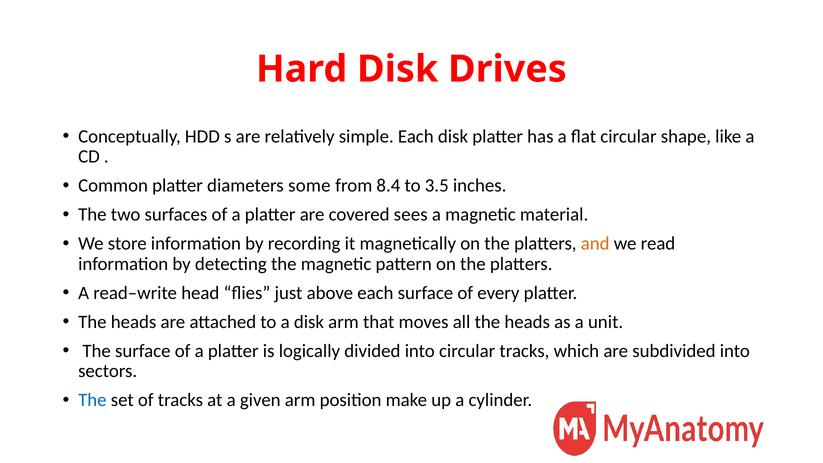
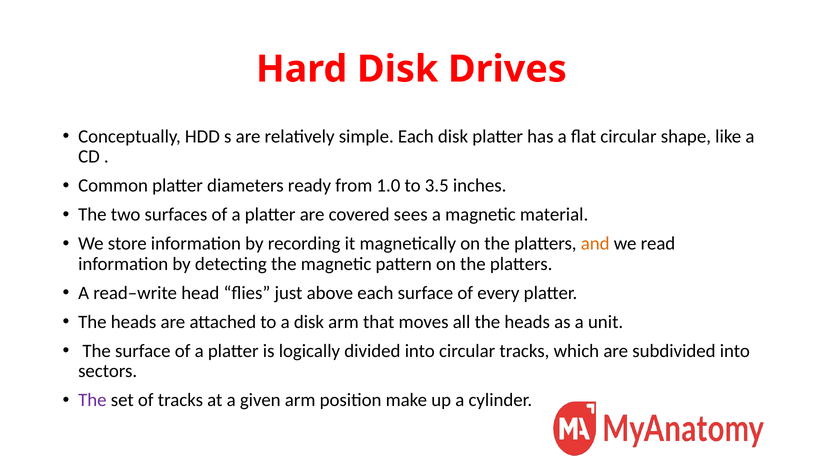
some: some -> ready
8.4: 8.4 -> 1.0
The at (92, 400) colour: blue -> purple
